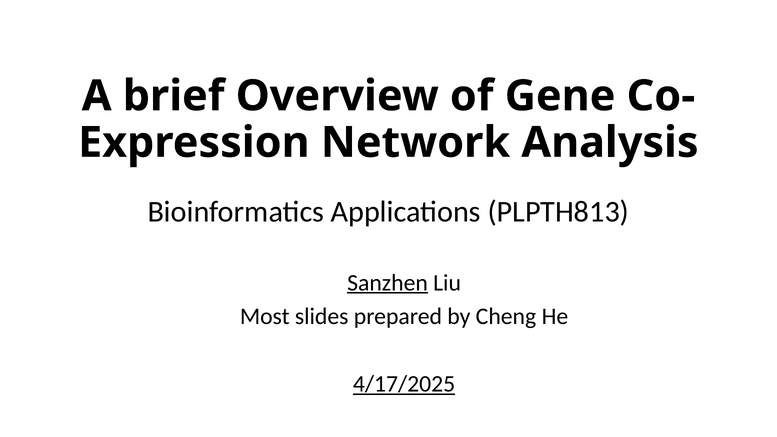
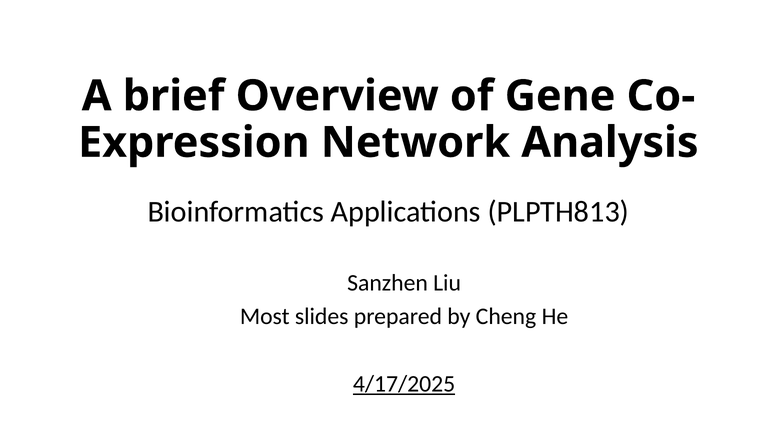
Sanzhen underline: present -> none
